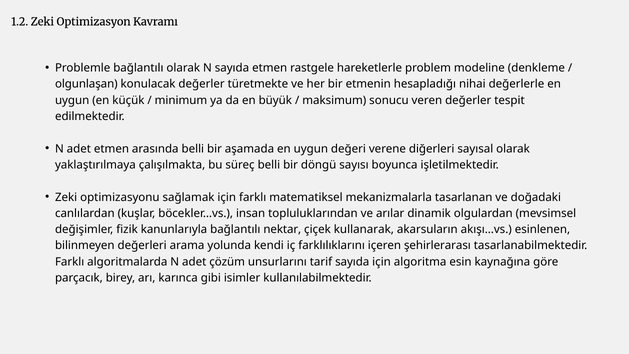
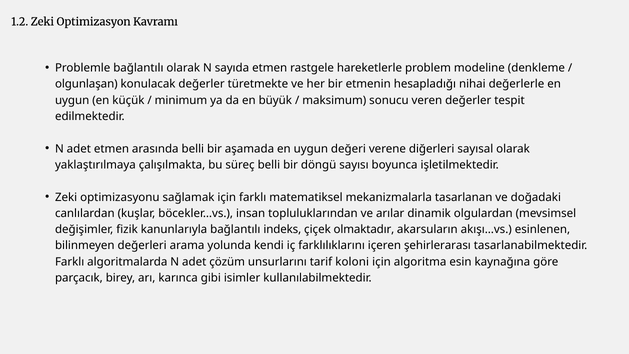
nektar: nektar -> indeks
kullanarak: kullanarak -> olmaktadır
tarif sayıda: sayıda -> koloni
